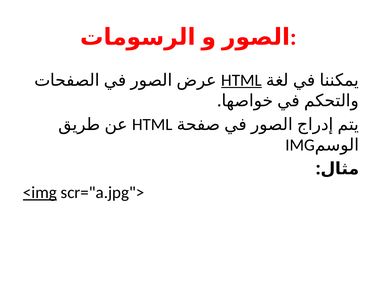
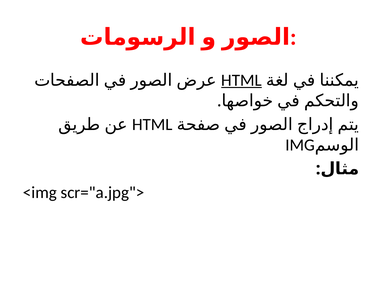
<img underline: present -> none
